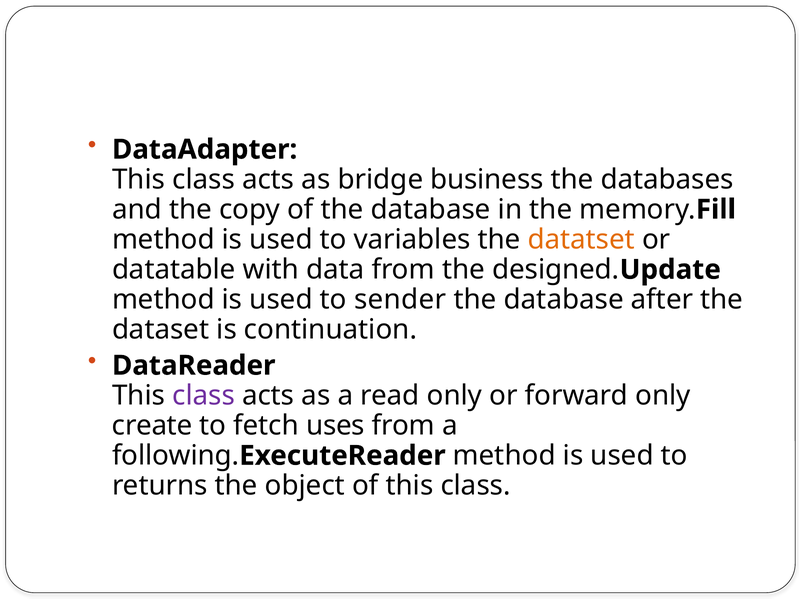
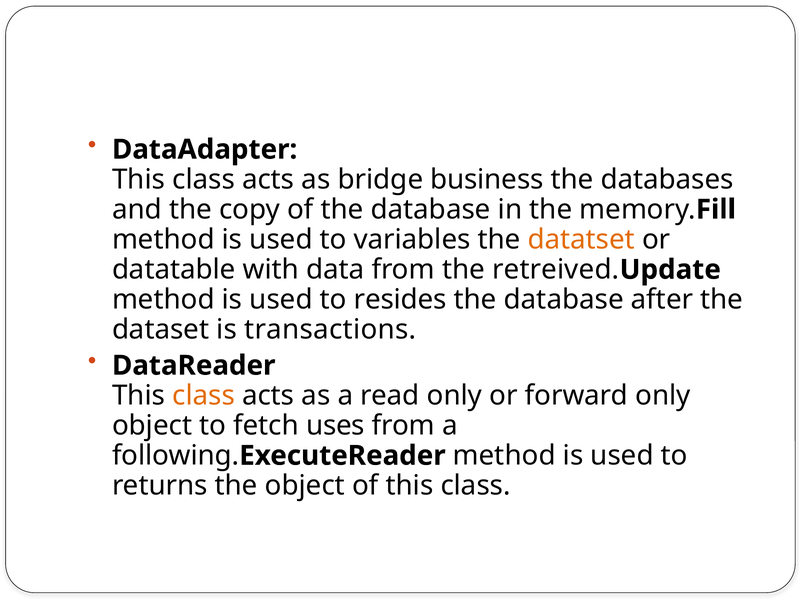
designed: designed -> retreived
sender: sender -> resides
continuation: continuation -> transactions
class at (204, 395) colour: purple -> orange
create at (152, 425): create -> object
